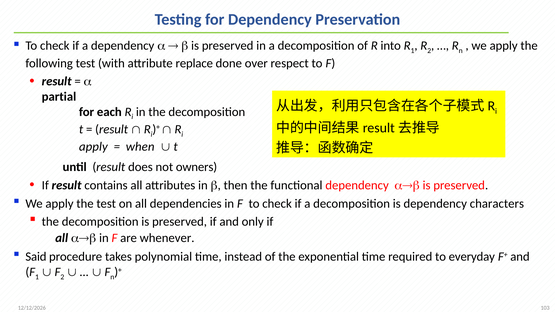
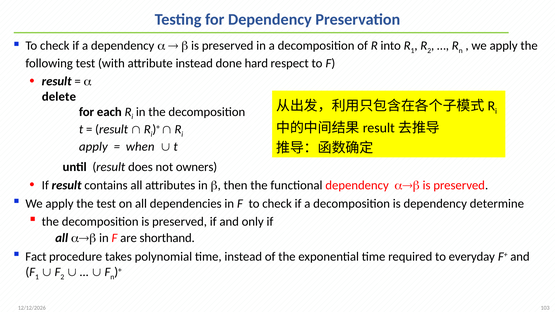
attribute replace: replace -> instead
over: over -> hard
partial: partial -> delete
characters: characters -> determine
whenever: whenever -> shorthand
Said: Said -> Fact
